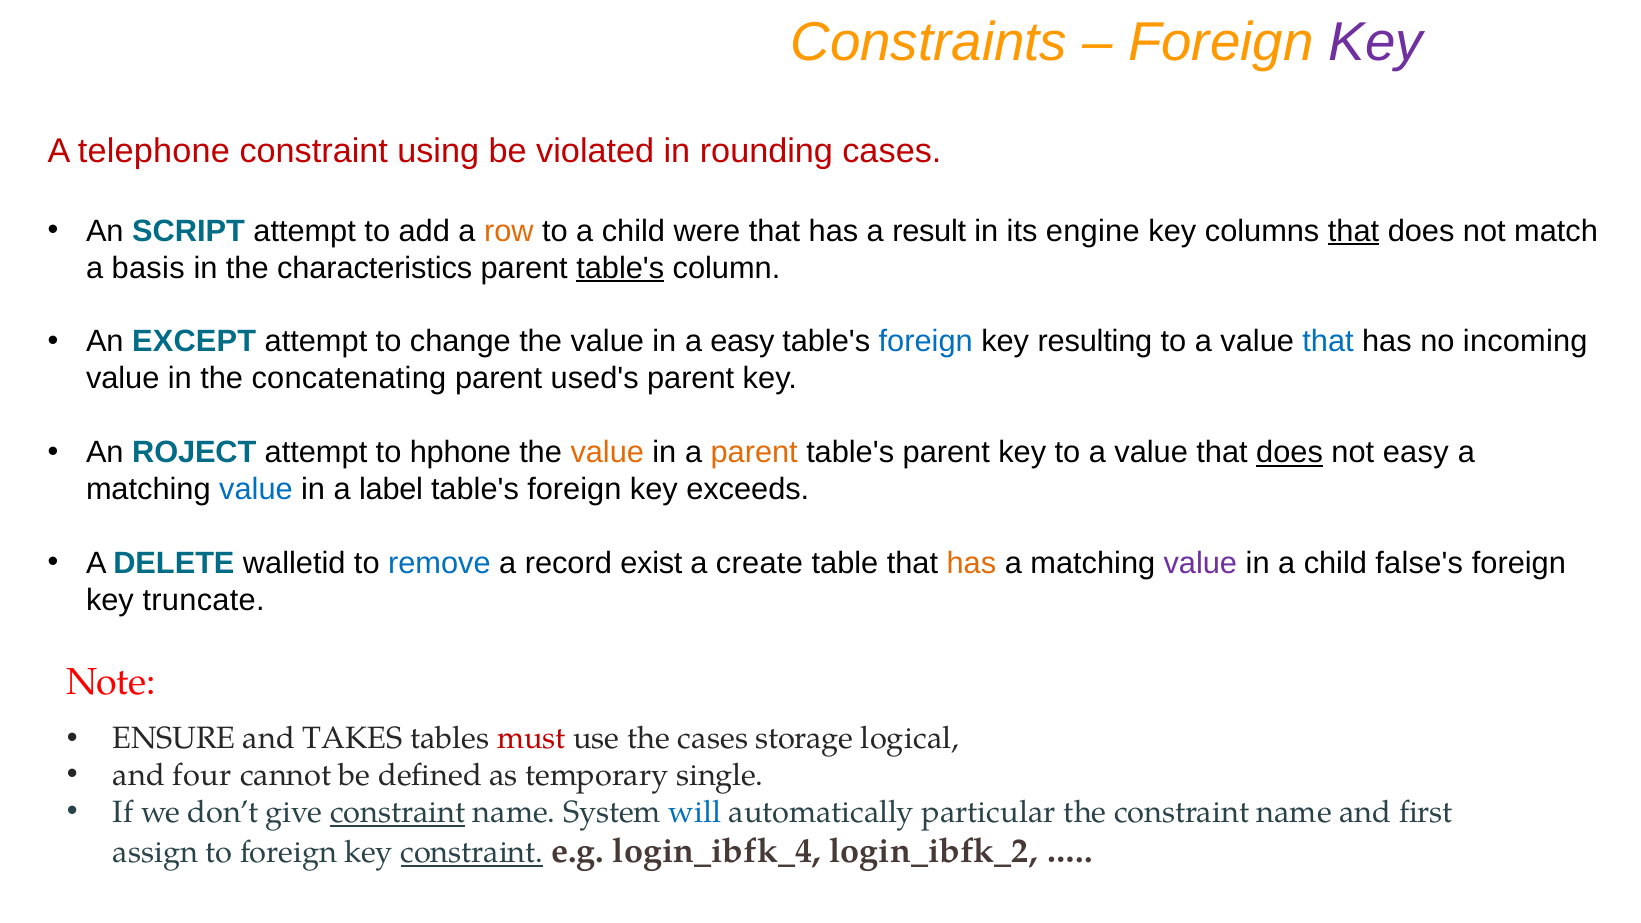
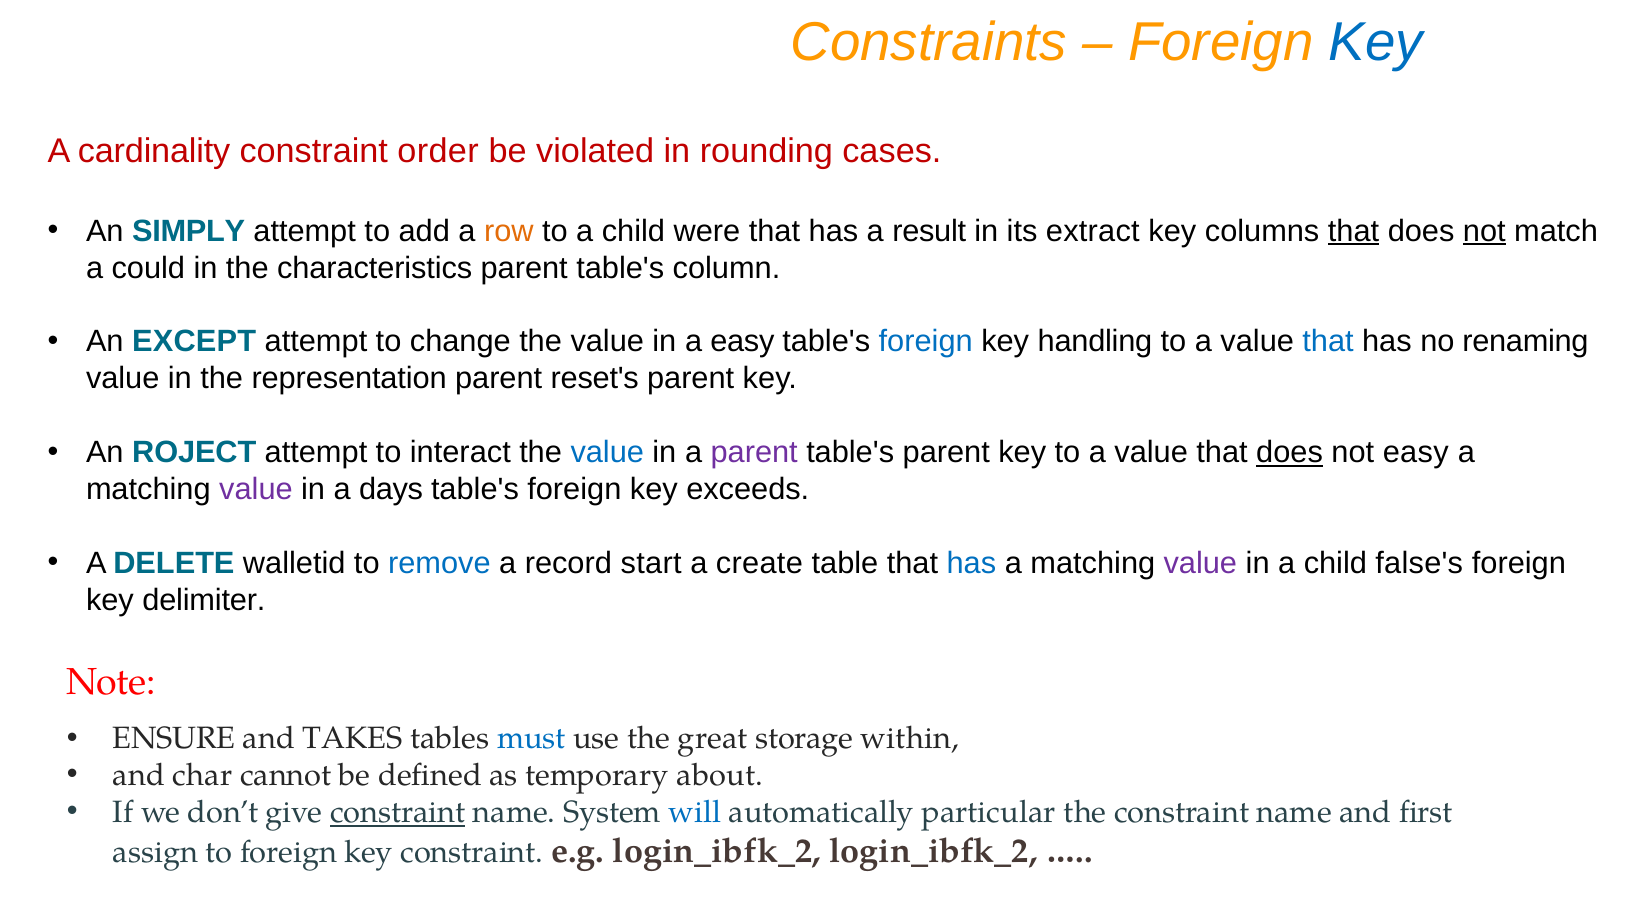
Key at (1376, 43) colour: purple -> blue
telephone: telephone -> cardinality
using: using -> order
SCRIPT: SCRIPT -> SIMPLY
engine: engine -> extract
not at (1484, 231) underline: none -> present
basis: basis -> could
table's at (620, 268) underline: present -> none
resulting: resulting -> handling
incoming: incoming -> renaming
concatenating: concatenating -> representation
used's: used's -> reset's
hphone: hphone -> interact
value at (607, 453) colour: orange -> blue
parent at (754, 453) colour: orange -> purple
value at (256, 489) colour: blue -> purple
label: label -> days
exist: exist -> start
has at (971, 563) colour: orange -> blue
truncate: truncate -> delimiter
must colour: red -> blue
the cases: cases -> great
logical: logical -> within
four: four -> char
single: single -> about
constraint at (472, 853) underline: present -> none
e.g login_ibfk_4: login_ibfk_4 -> login_ibfk_2
